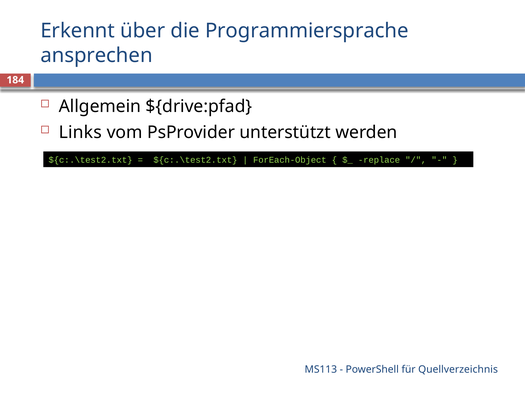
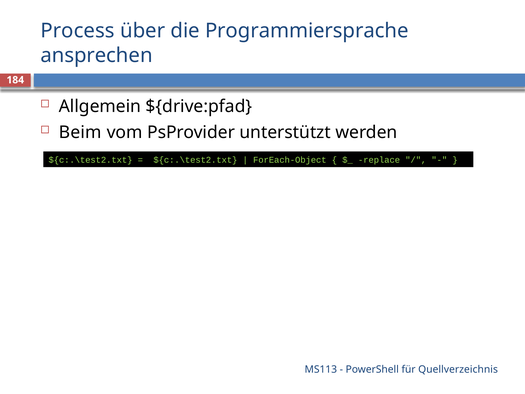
Erkennt: Erkennt -> Process
Links: Links -> Beim
